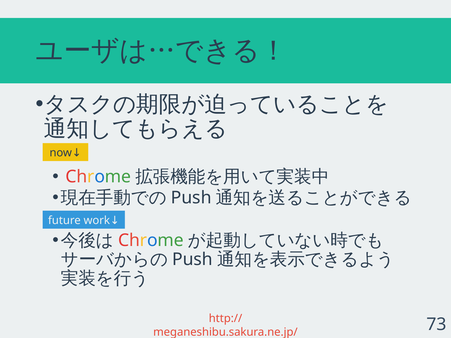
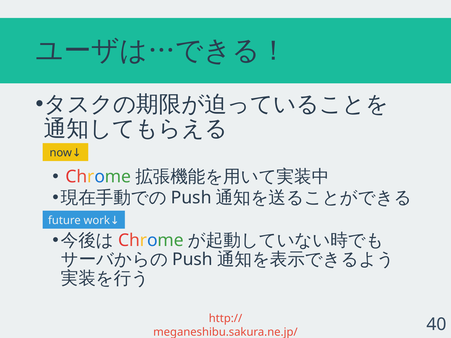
73: 73 -> 40
